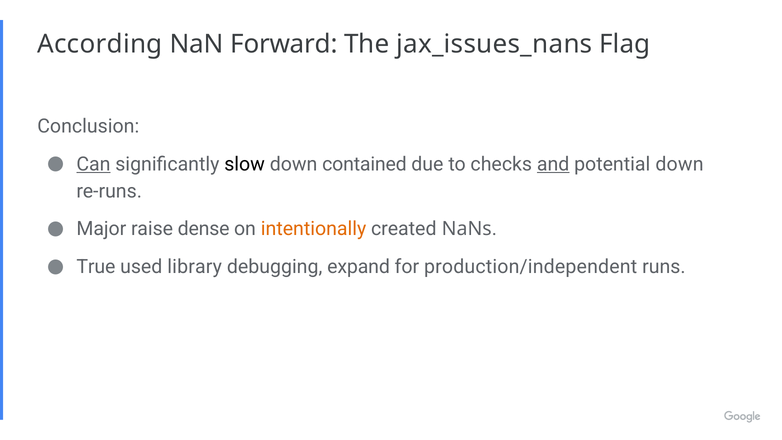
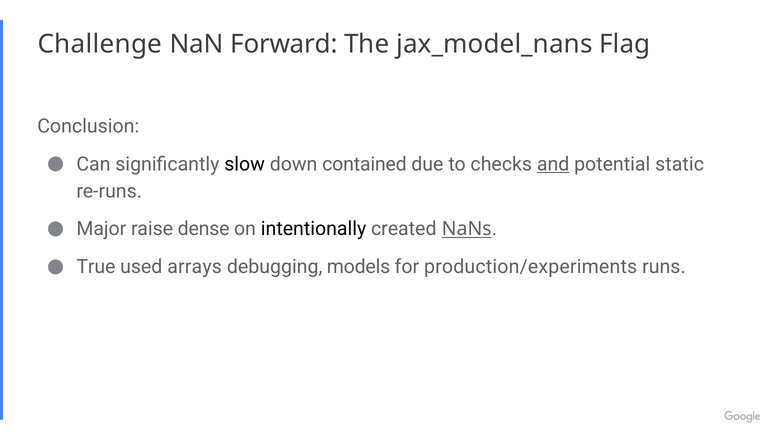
According: According -> Challenge
jax_issues_nans: jax_issues_nans -> jax_model_nans
Can underline: present -> none
potential down: down -> static
intentionally colour: orange -> black
NaNs underline: none -> present
library: library -> arrays
expand: expand -> models
production/independent: production/independent -> production/experiments
